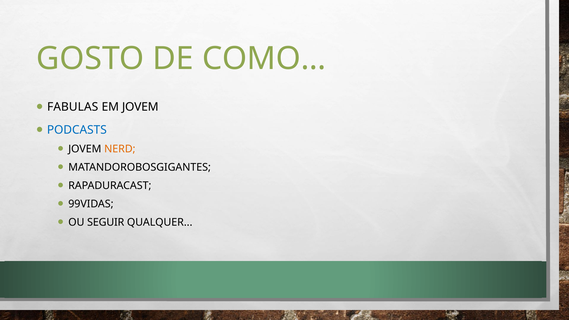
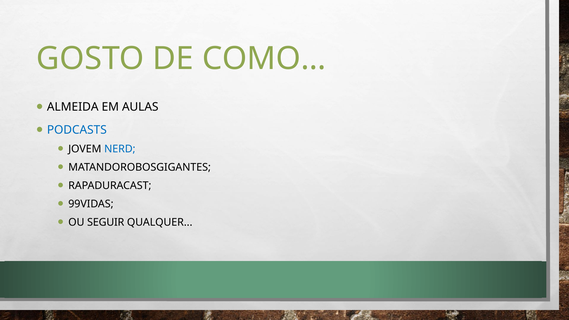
FABULAS: FABULAS -> ALMEIDA
EM JOVEM: JOVEM -> AULAS
NERD colour: orange -> blue
